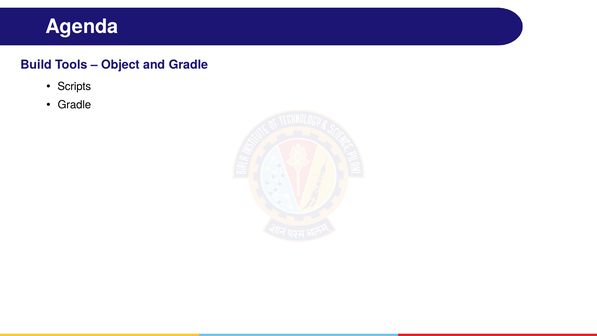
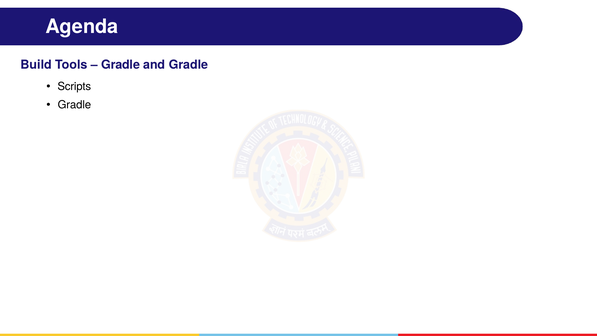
Object at (120, 65): Object -> Gradle
